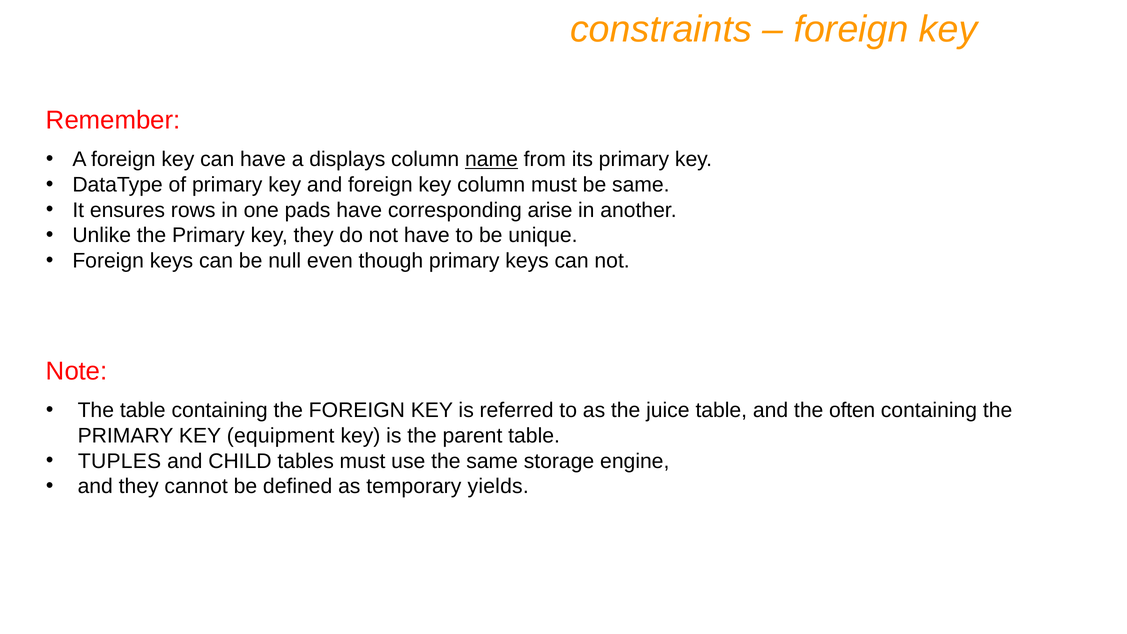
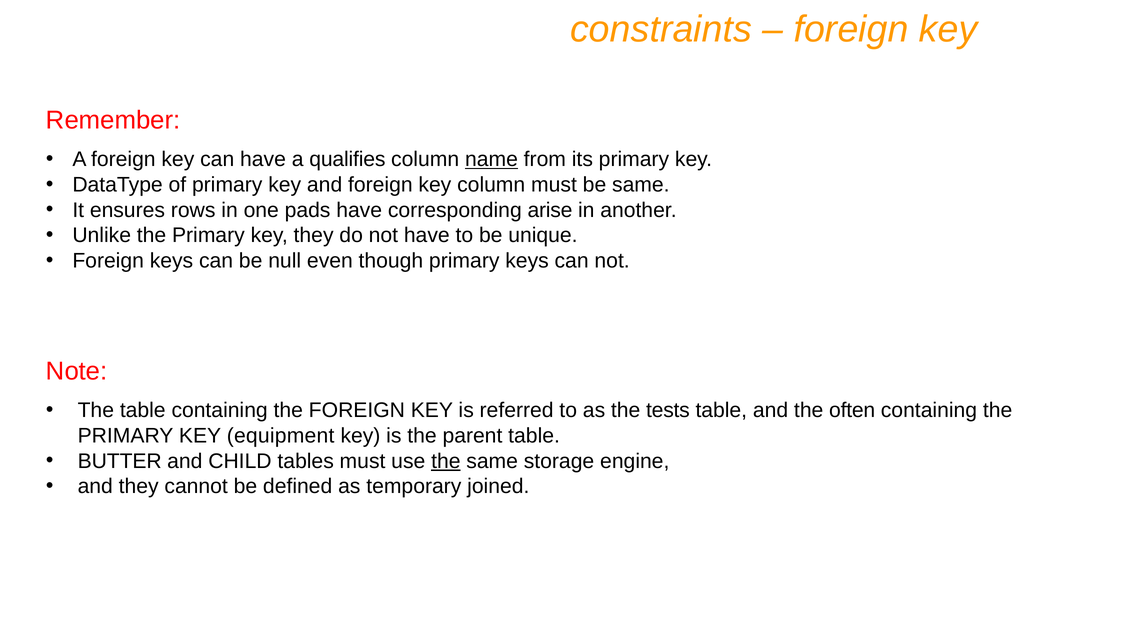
displays: displays -> qualifies
juice: juice -> tests
TUPLES: TUPLES -> BUTTER
the at (446, 461) underline: none -> present
yields: yields -> joined
